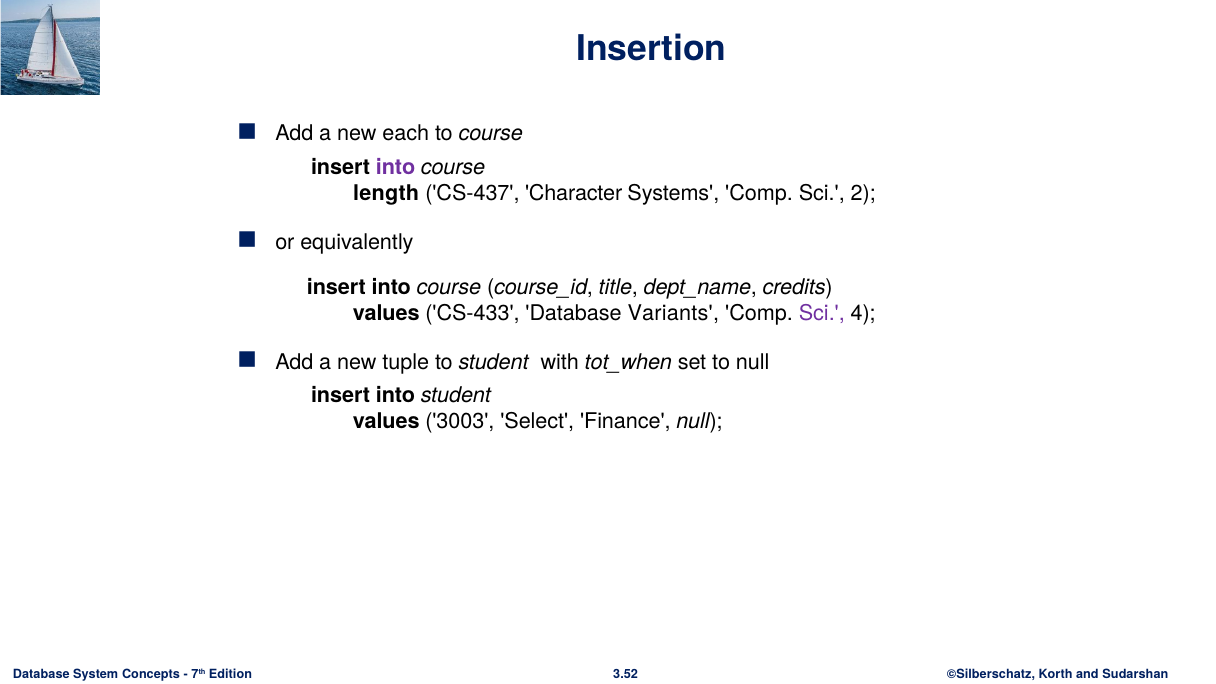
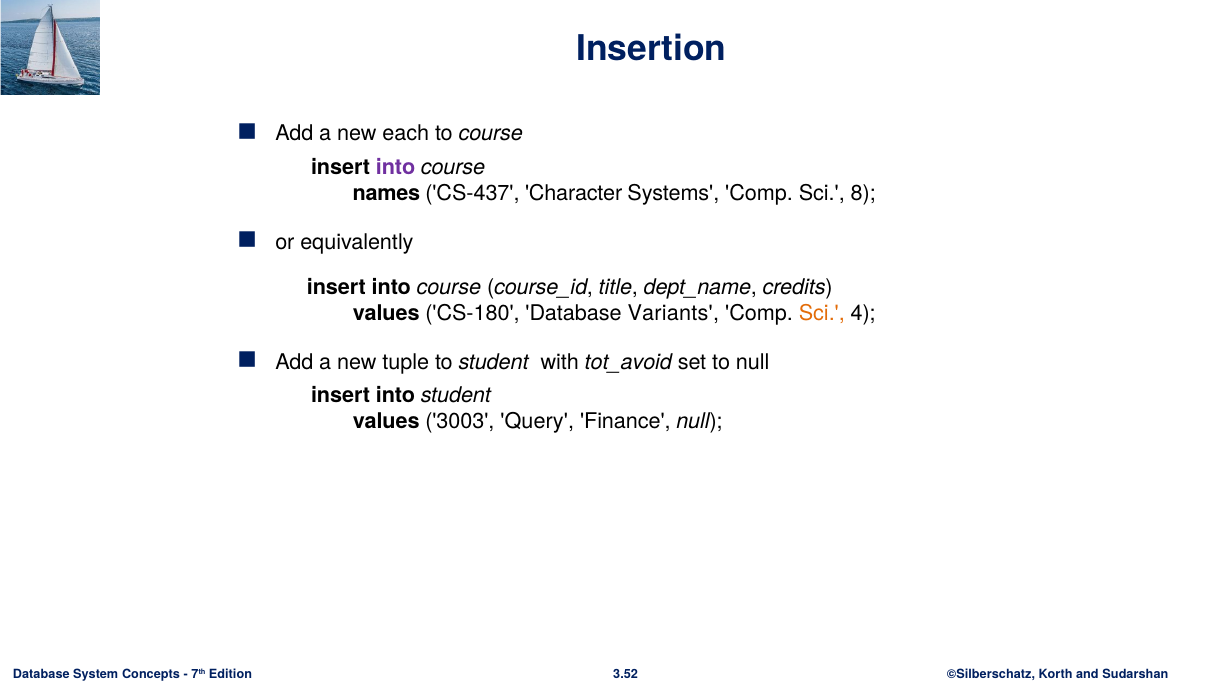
length: length -> names
2: 2 -> 8
CS-433: CS-433 -> CS-180
Sci at (822, 313) colour: purple -> orange
tot_when: tot_when -> tot_avoid
Select: Select -> Query
